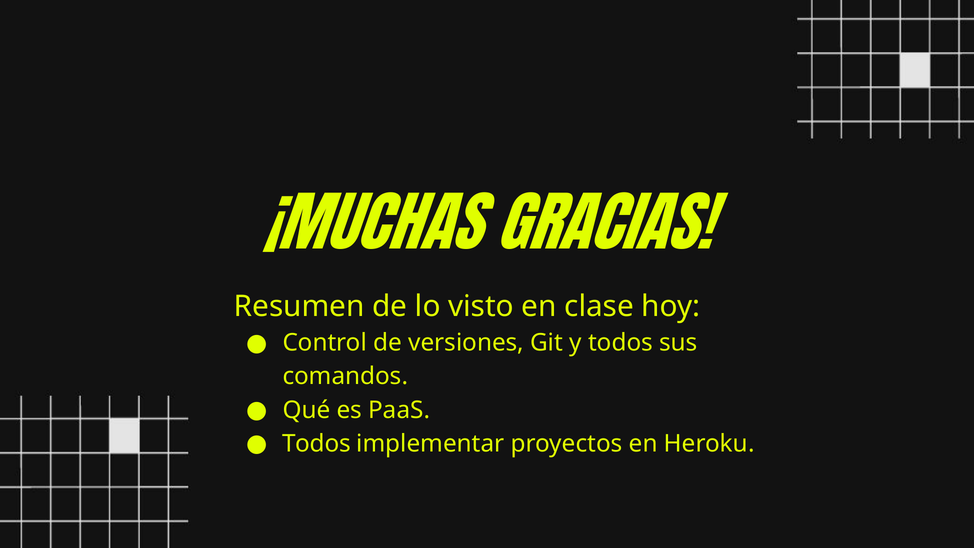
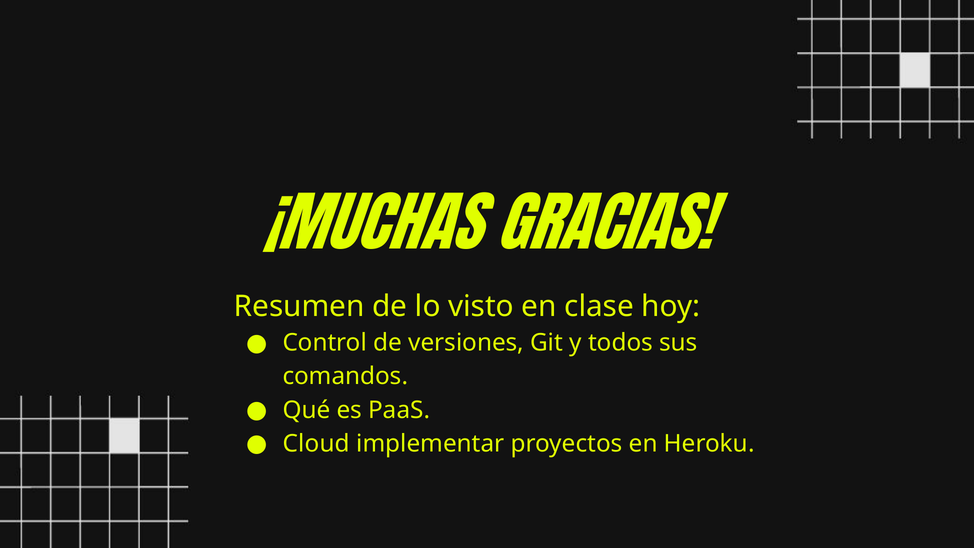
Todos at (316, 444): Todos -> Cloud
